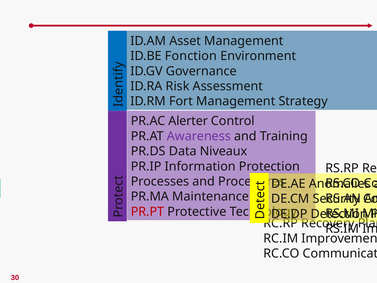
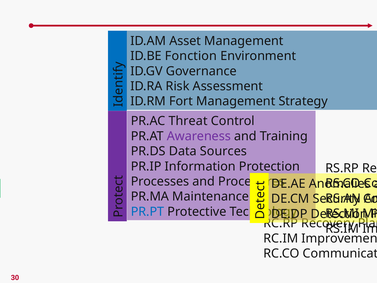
Alerter: Alerter -> Threat
Niveaux: Niveaux -> Sources
PR.PT colour: red -> blue
